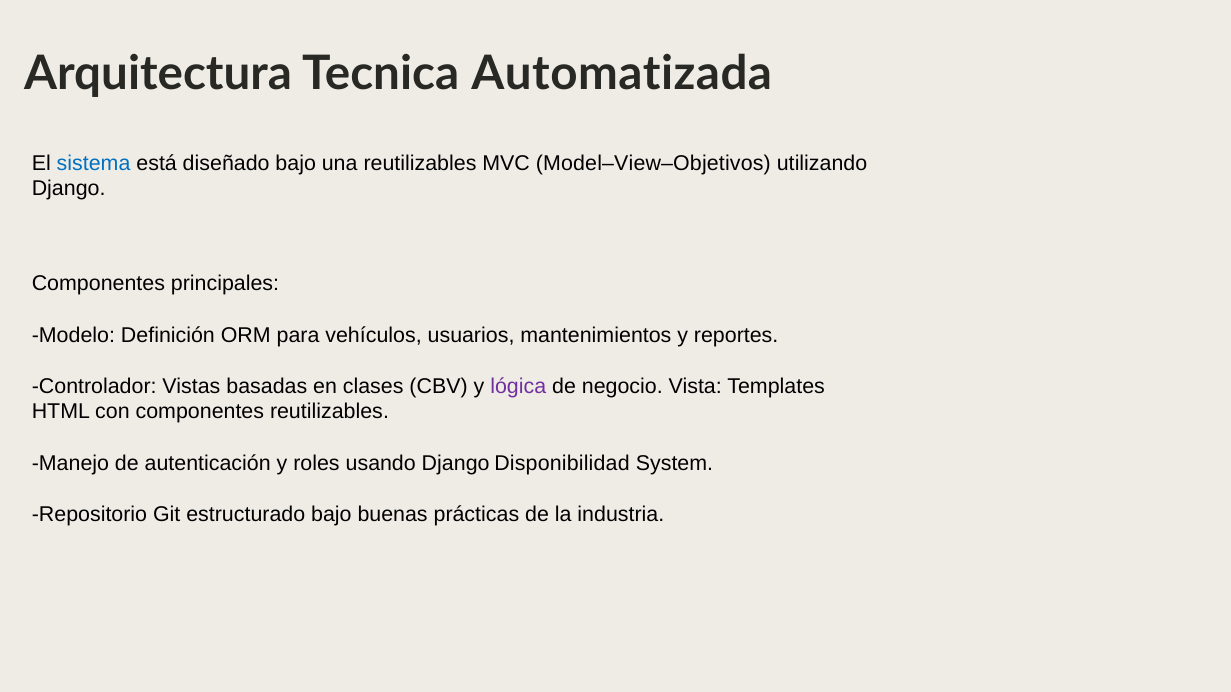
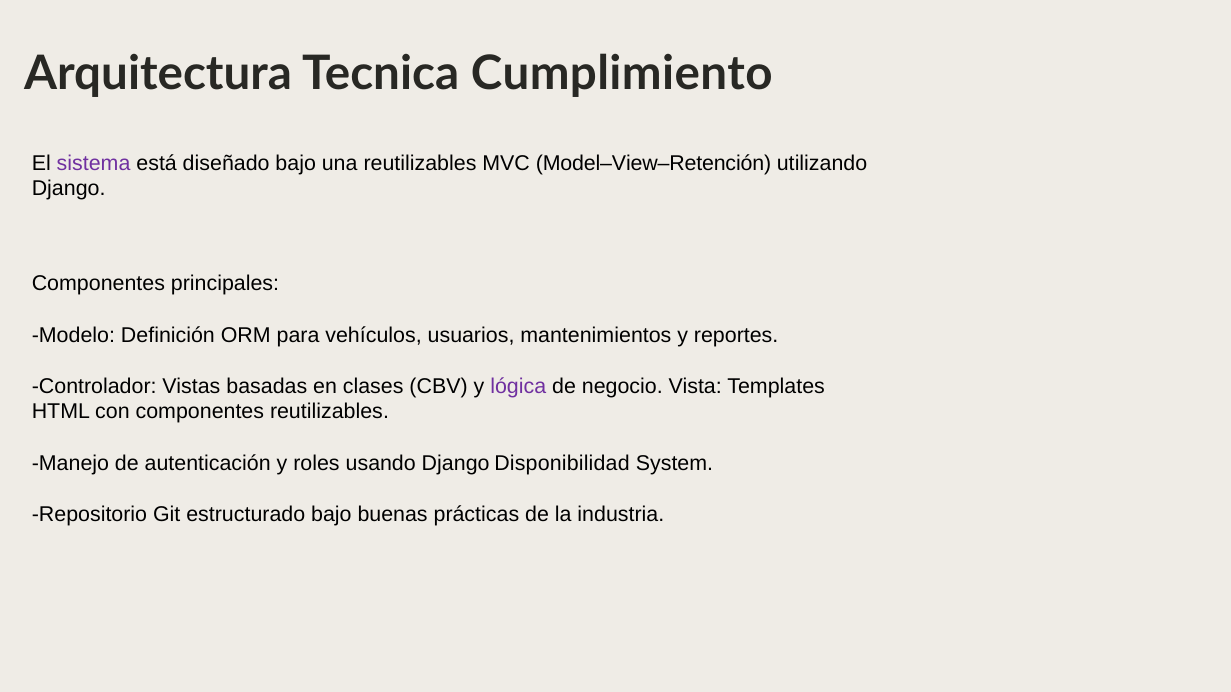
Automatizada: Automatizada -> Cumplimiento
sistema colour: blue -> purple
Model–View–Objetivos: Model–View–Objetivos -> Model–View–Retención
